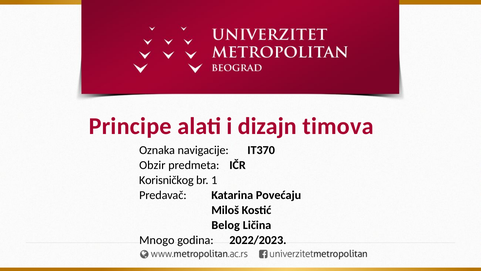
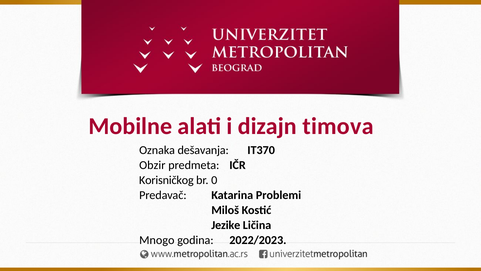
Principe: Principe -> Mobilne
navigacije: navigacije -> dešavanja
1: 1 -> 0
Povećaju: Povećaju -> Problemi
Belog: Belog -> Jezike
